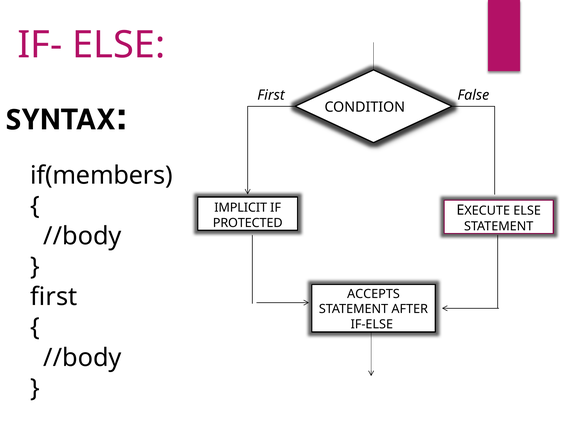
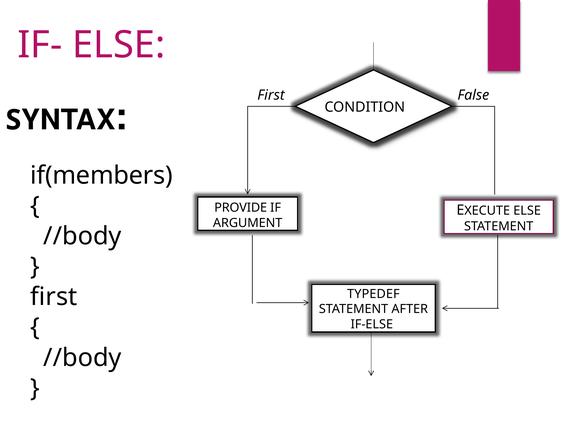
IMPLICIT: IMPLICIT -> PROVIDE
PROTECTED: PROTECTED -> ARGUMENT
ACCEPTS: ACCEPTS -> TYPEDEF
